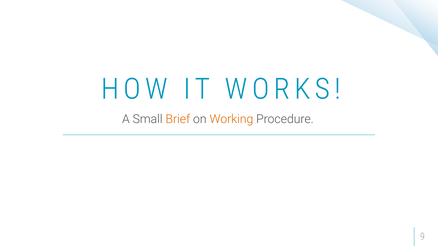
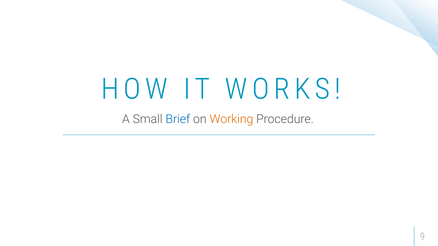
Brief colour: orange -> blue
